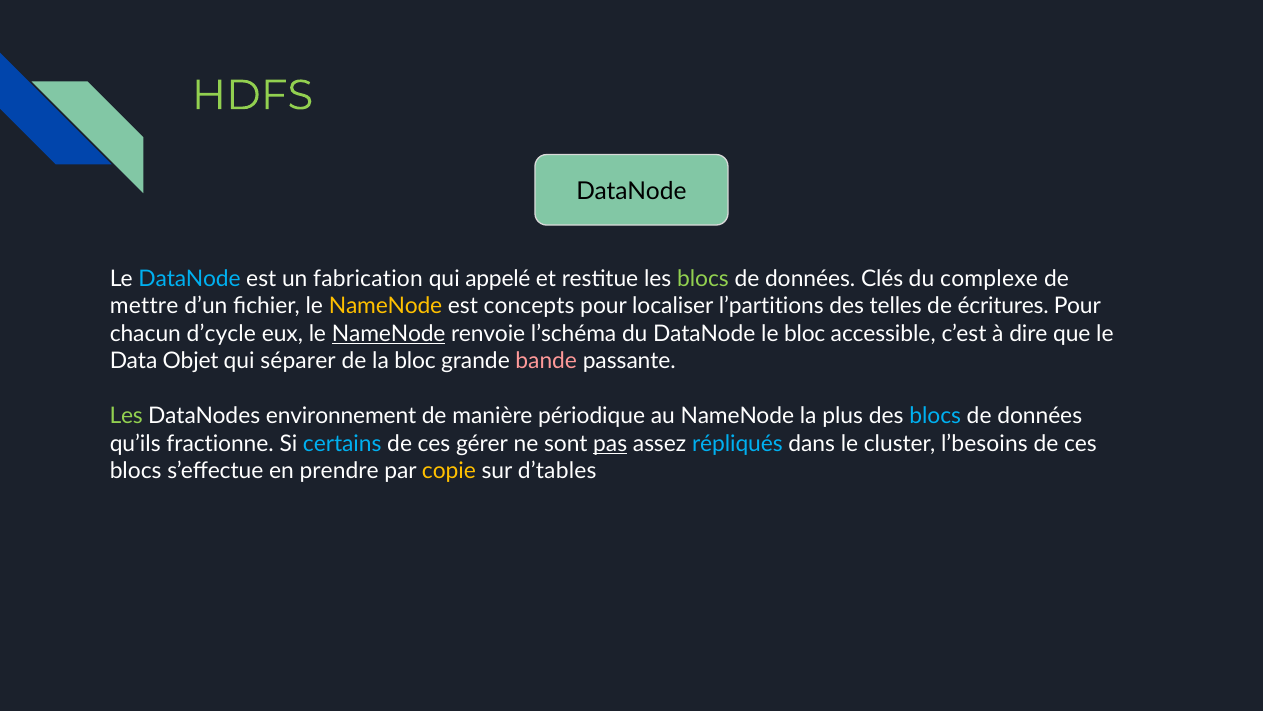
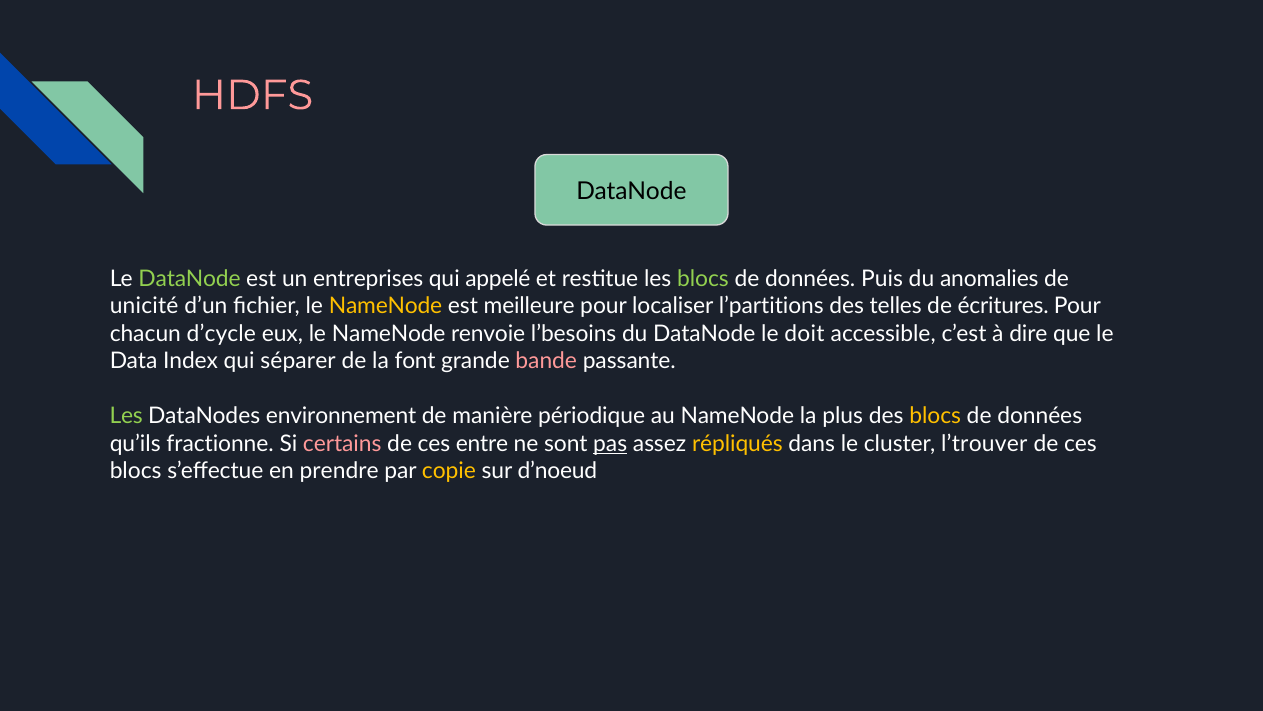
HDFS colour: light green -> pink
DataNode at (190, 279) colour: light blue -> light green
fabrication: fabrication -> entreprises
Clés: Clés -> Puis
complexe: complexe -> anomalies
mettre: mettre -> unicité
concepts: concepts -> meilleure
NameNode at (389, 334) underline: present -> none
l’schéma: l’schéma -> l’besoins
le bloc: bloc -> doit
Objet: Objet -> Index
la bloc: bloc -> font
blocs at (935, 416) colour: light blue -> yellow
certains colour: light blue -> pink
gérer: gérer -> entre
répliqués colour: light blue -> yellow
l’besoins: l’besoins -> l’trouver
d’tables: d’tables -> d’noeud
